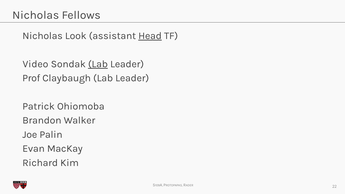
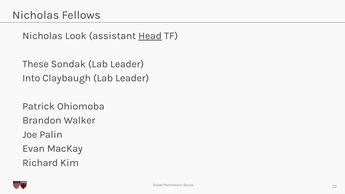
Video: Video -> These
Lab at (98, 64) underline: present -> none
Prof: Prof -> Into
